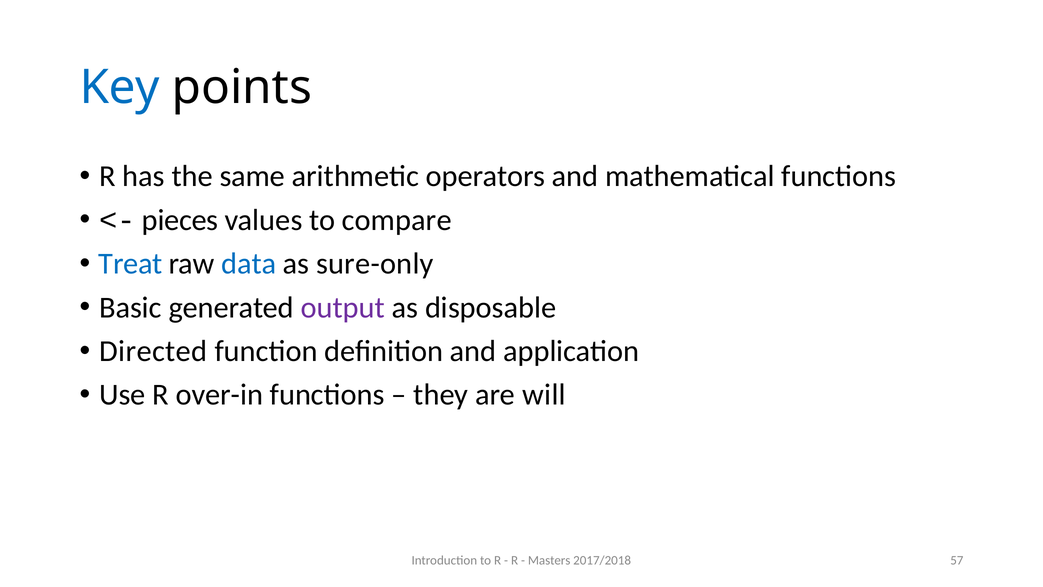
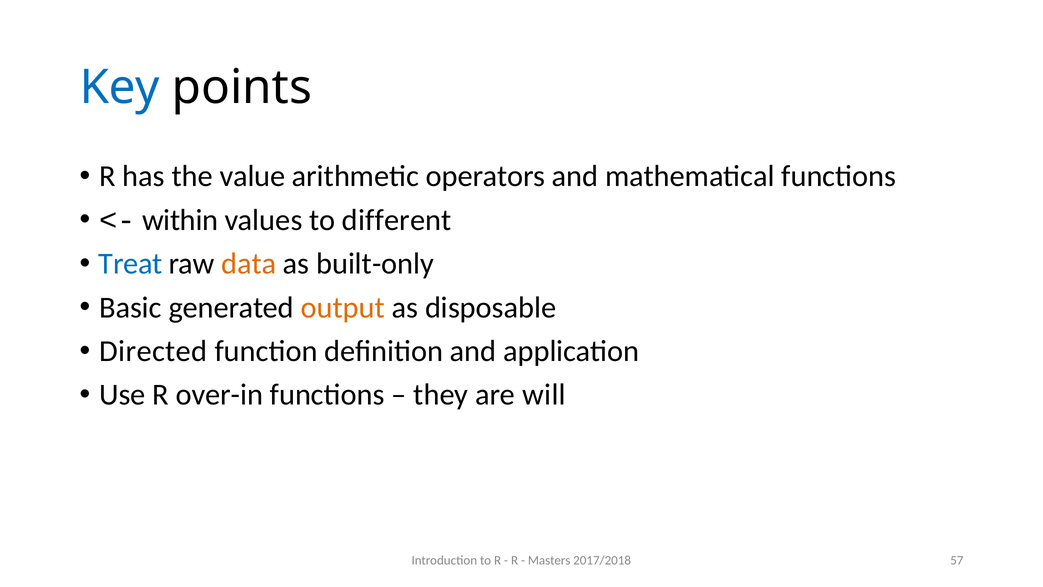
same: same -> value
pieces: pieces -> within
compare: compare -> different
data colour: blue -> orange
sure-only: sure-only -> built-only
output colour: purple -> orange
